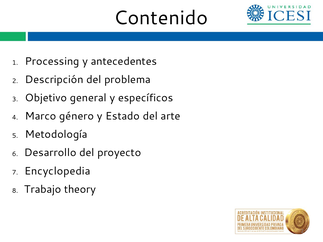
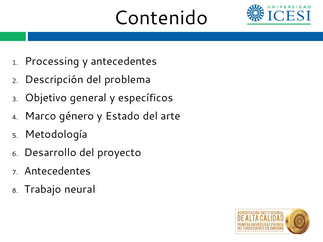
Encyclopedia at (57, 171): Encyclopedia -> Antecedentes
theory: theory -> neural
